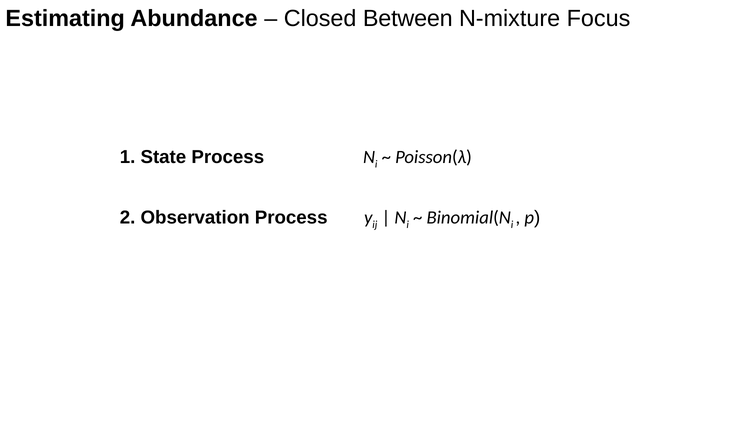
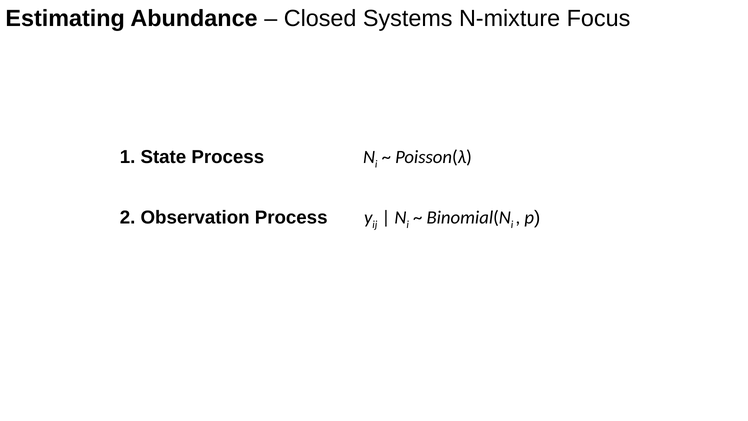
Between: Between -> Systems
